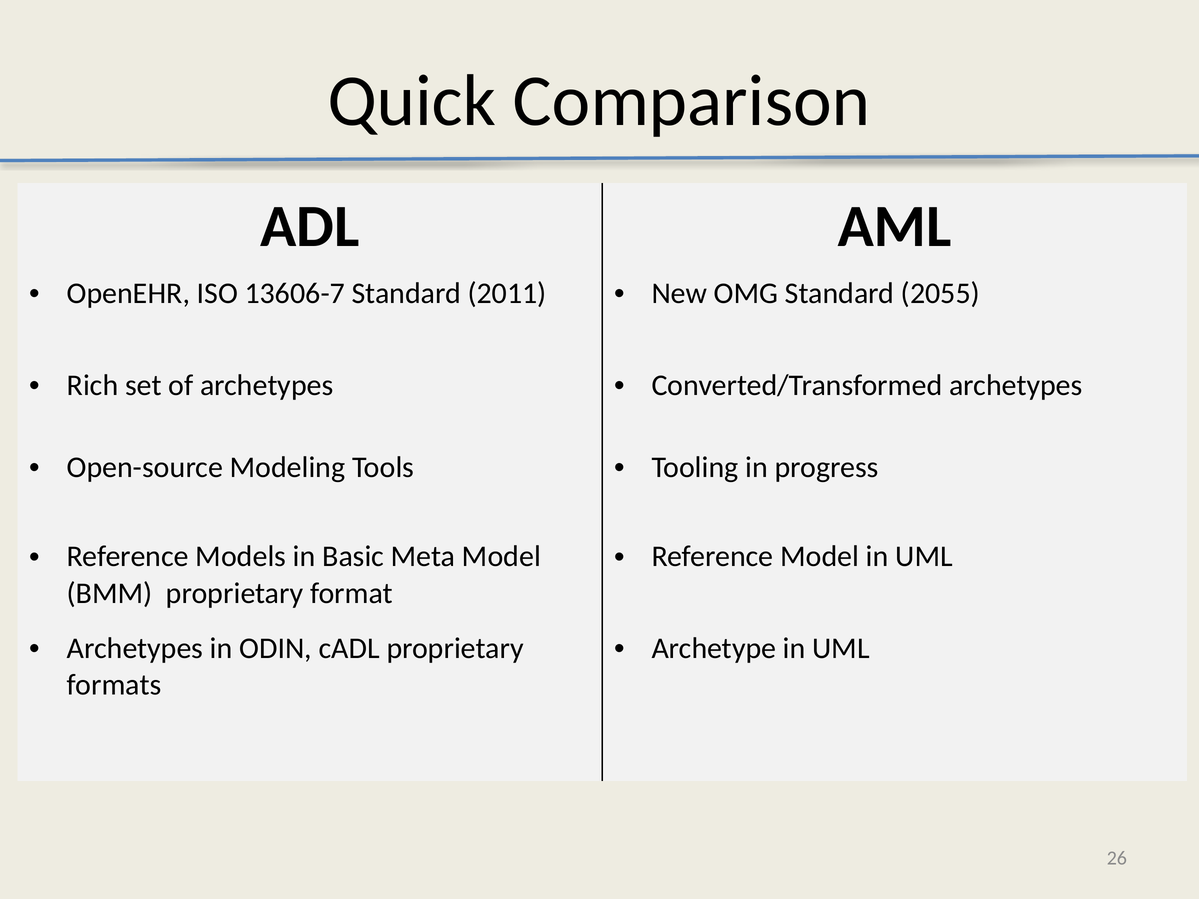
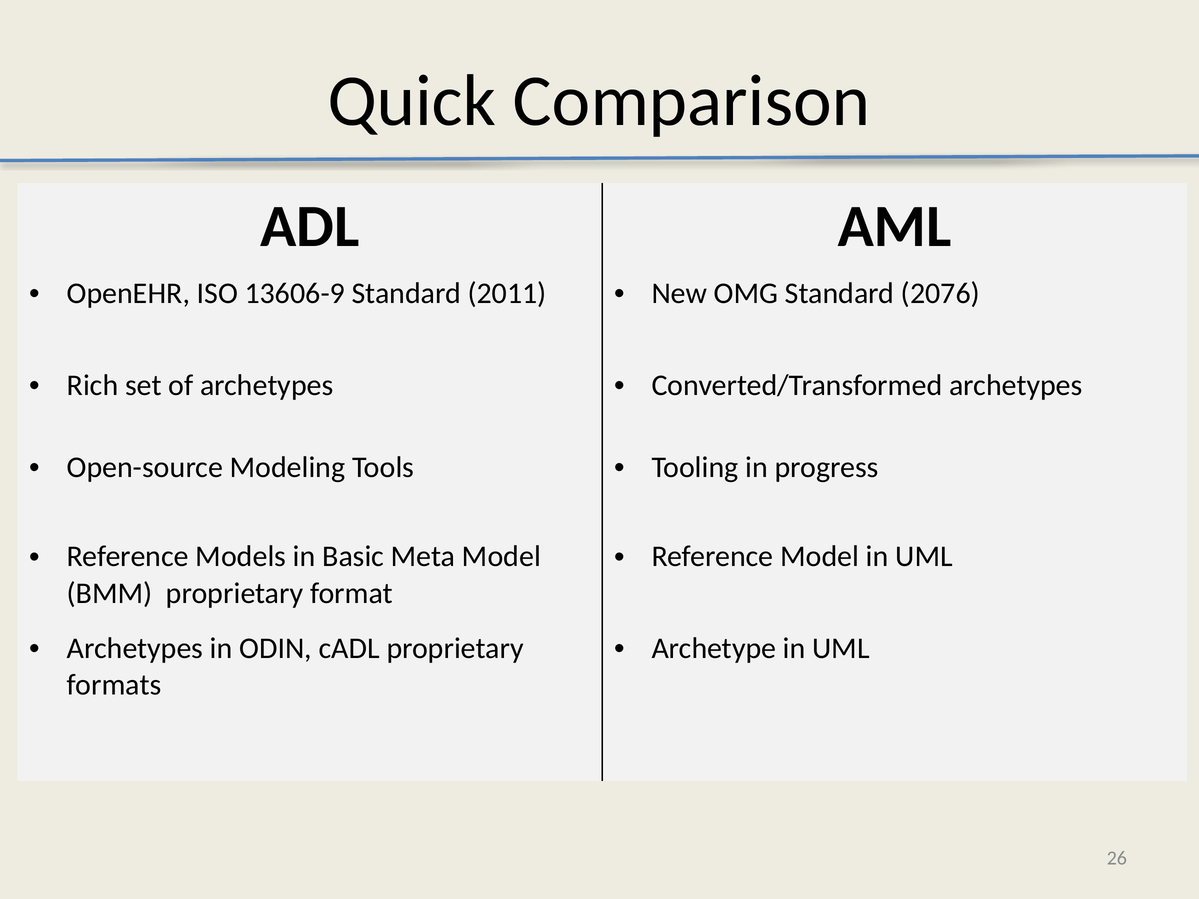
13606-7: 13606-7 -> 13606-9
2055: 2055 -> 2076
